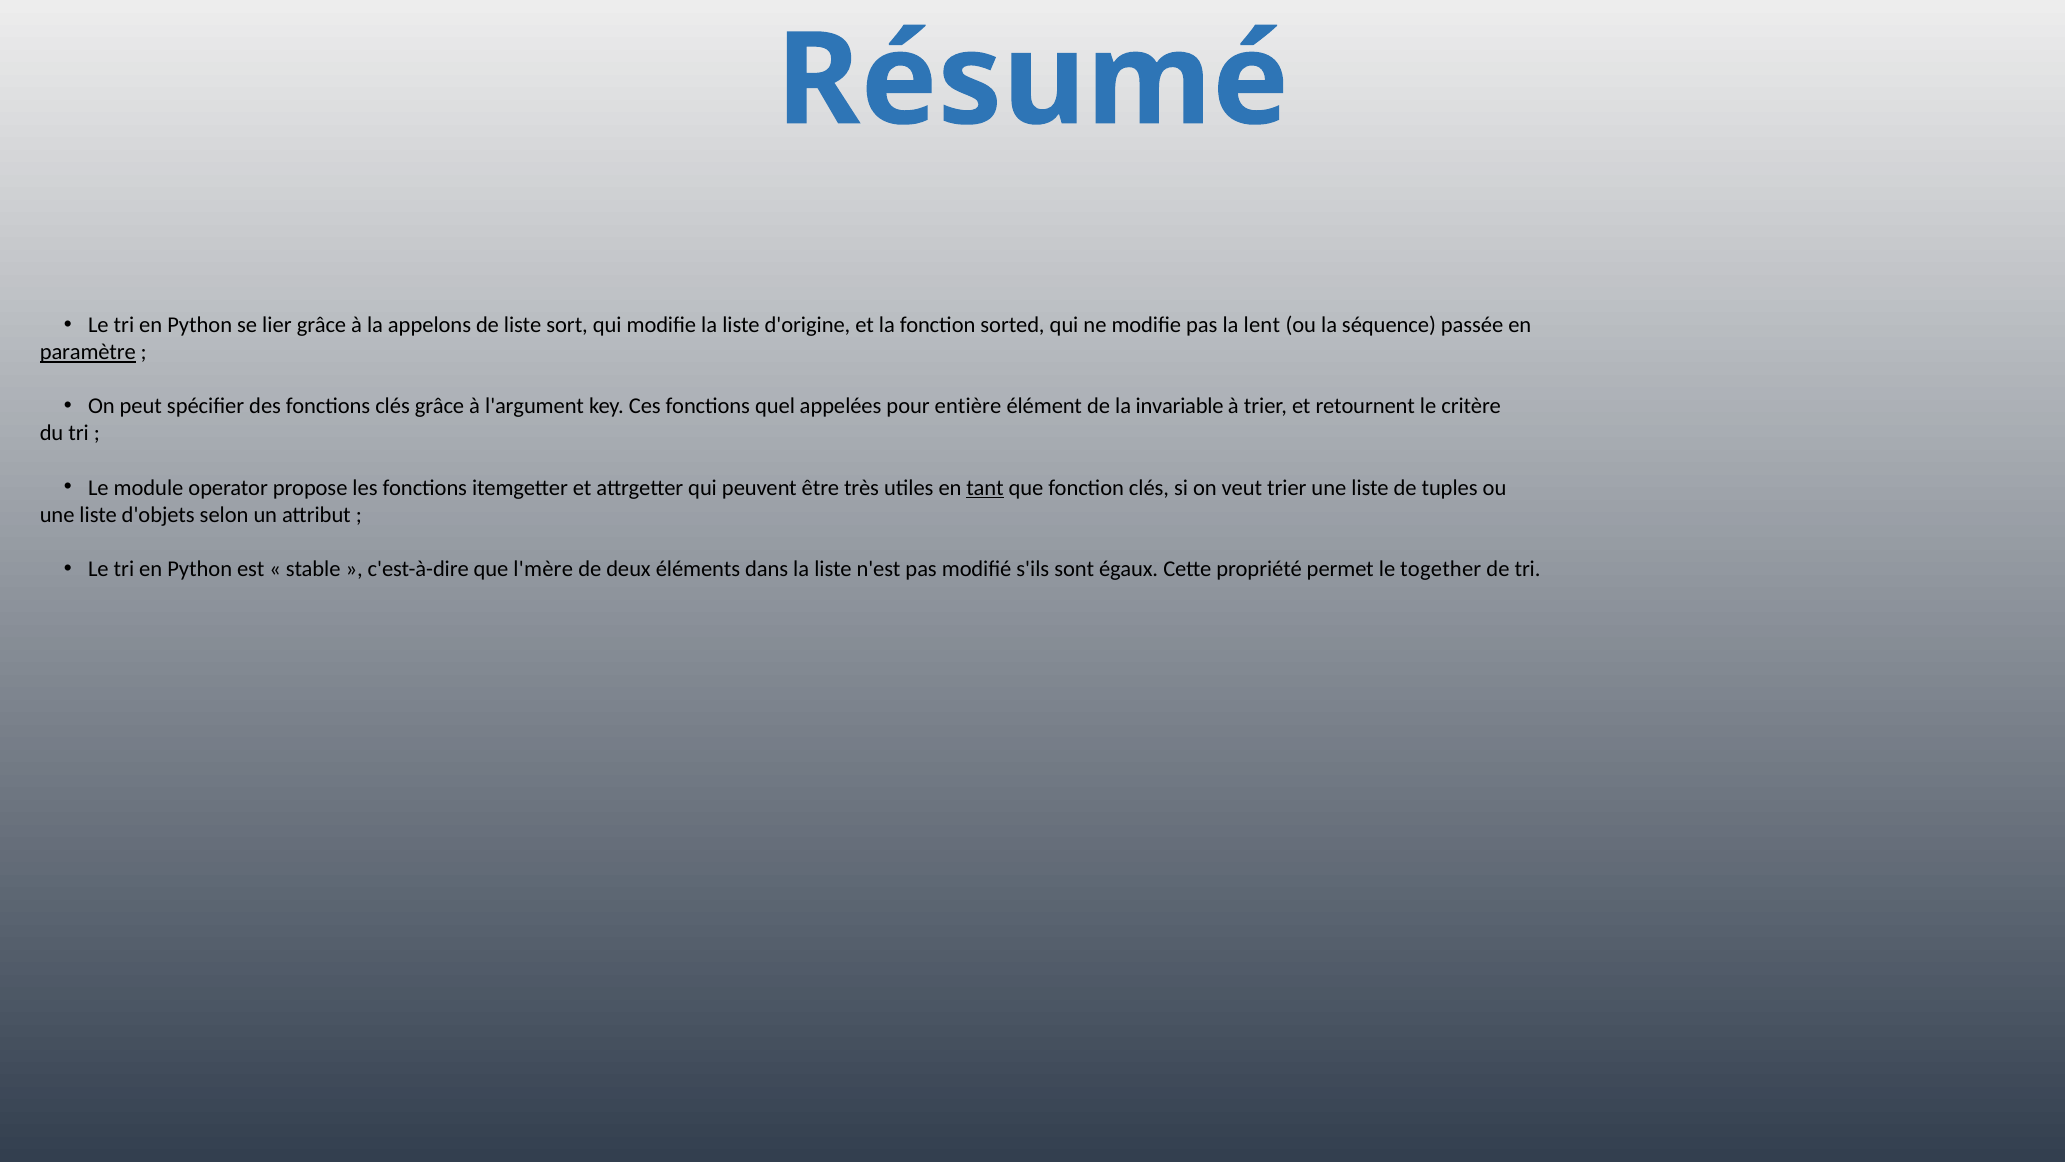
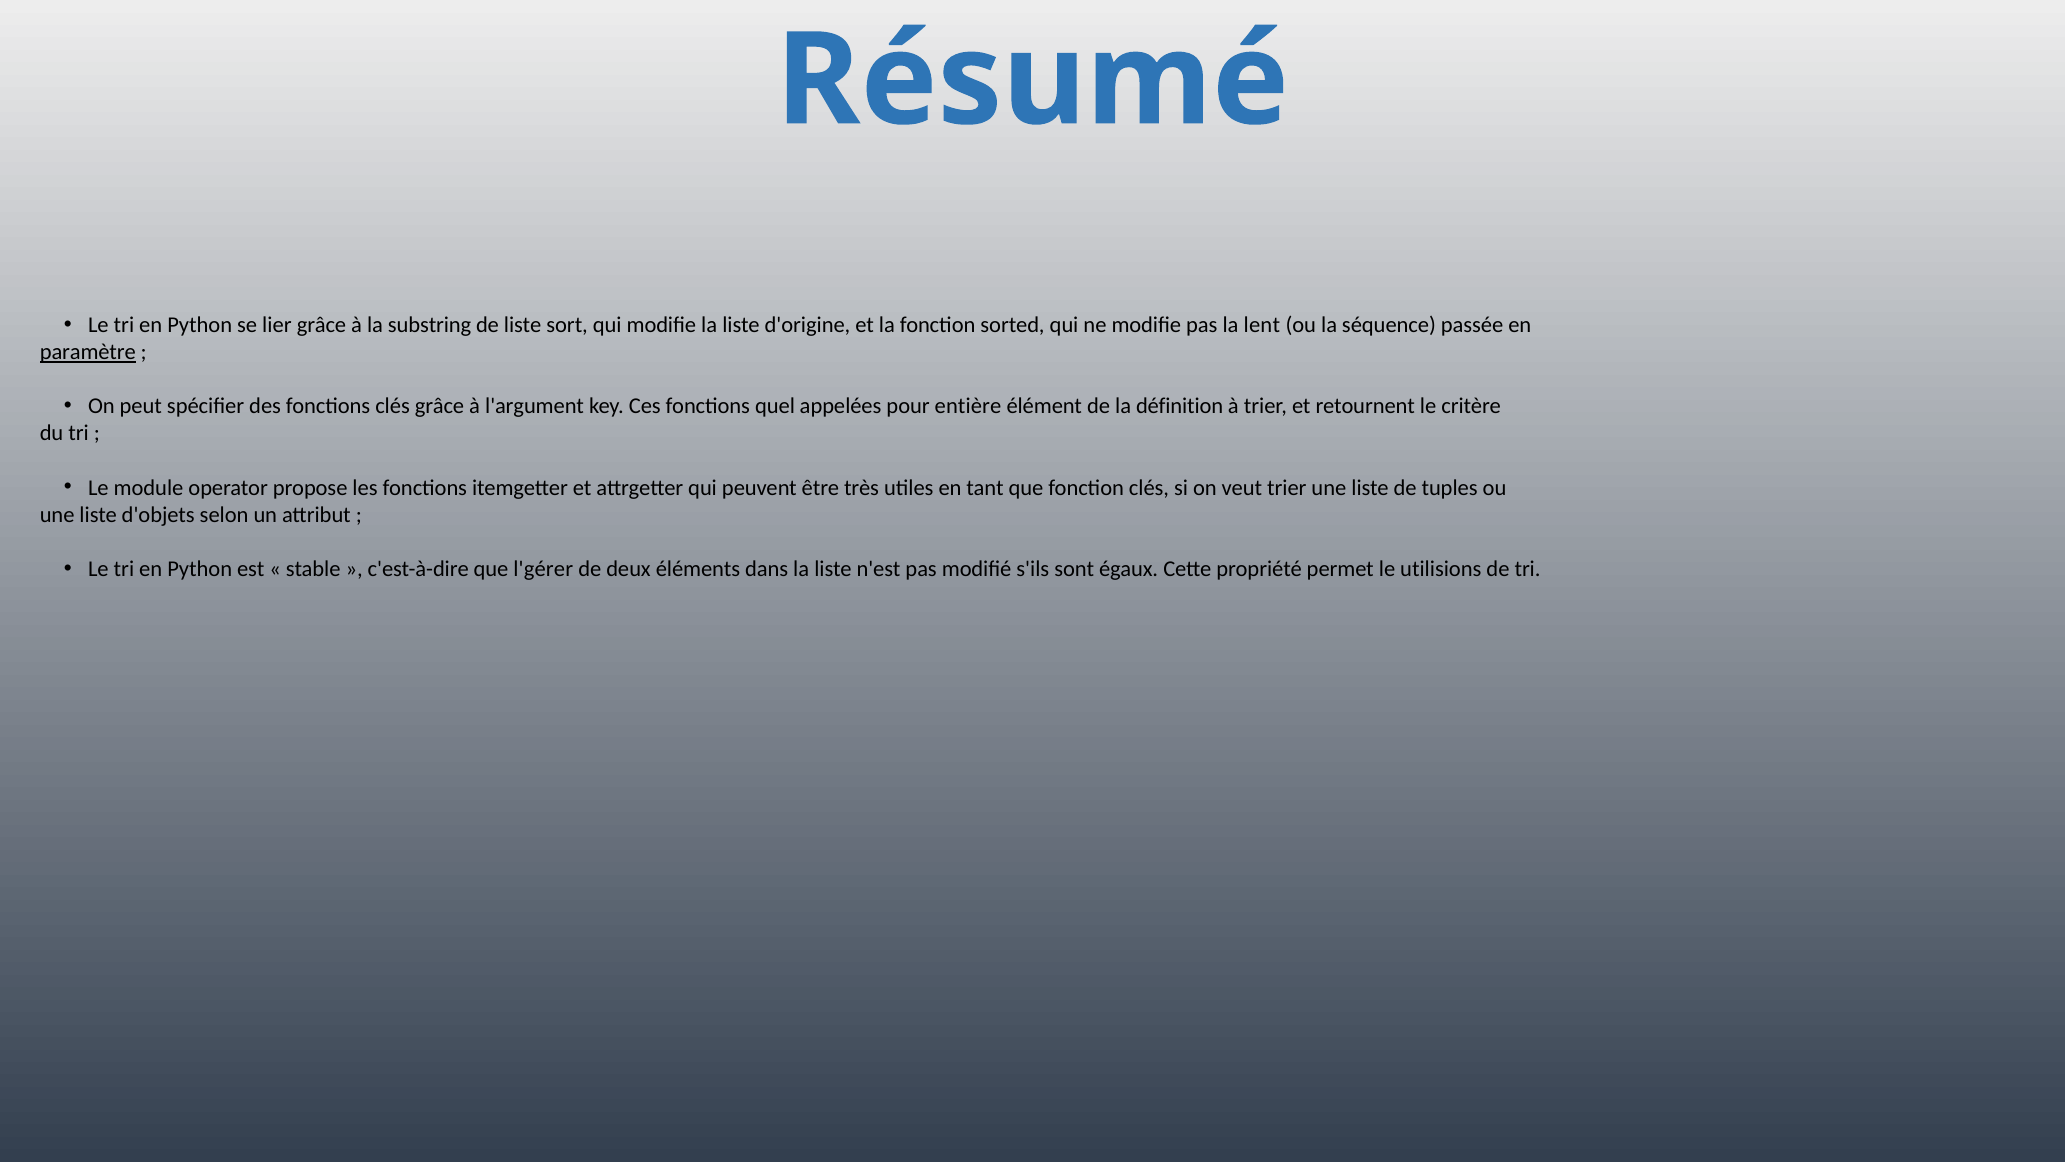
appelons: appelons -> substring
invariable: invariable -> définition
tant underline: present -> none
l'mère: l'mère -> l'gérer
together: together -> utilisions
